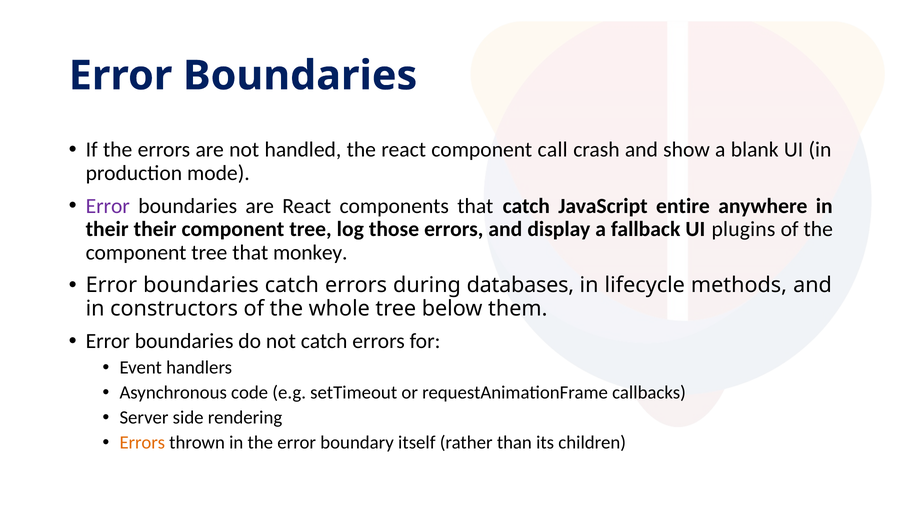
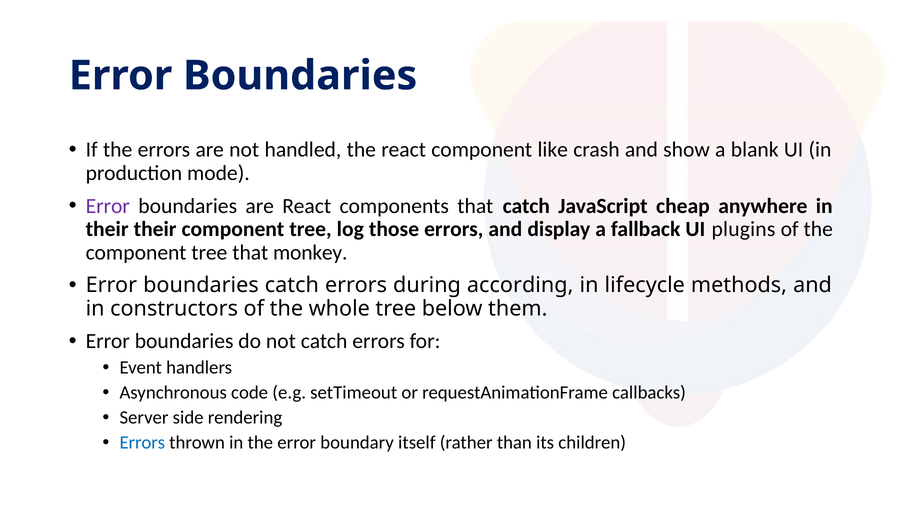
call: call -> like
entire: entire -> cheap
databases: databases -> according
Errors at (142, 443) colour: orange -> blue
